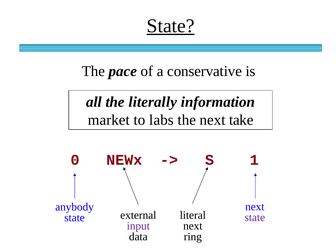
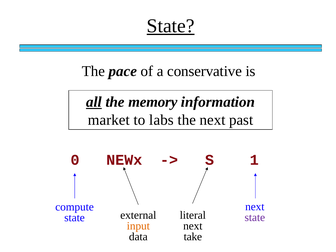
all underline: none -> present
literally: literally -> memory
take: take -> past
anybody: anybody -> compute
input colour: purple -> orange
ring: ring -> take
